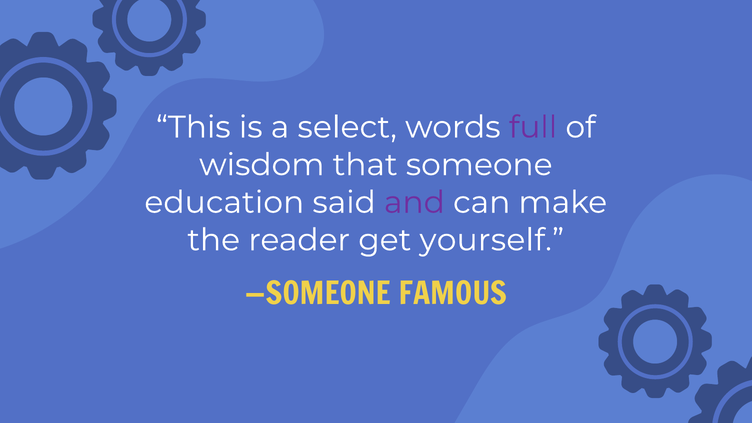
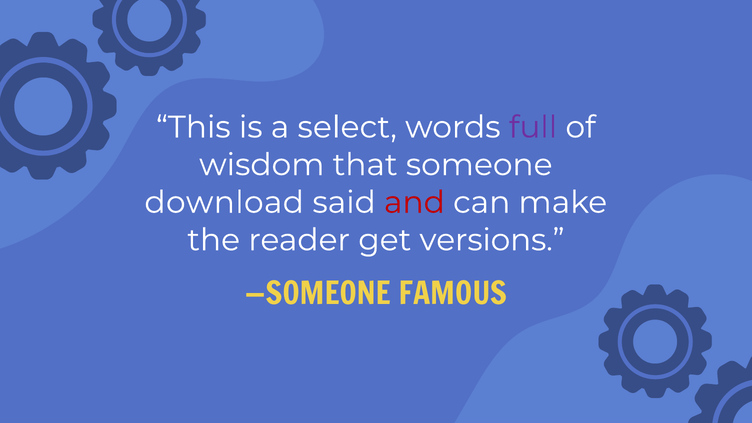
education: education -> download
and colour: purple -> red
yourself: yourself -> versions
